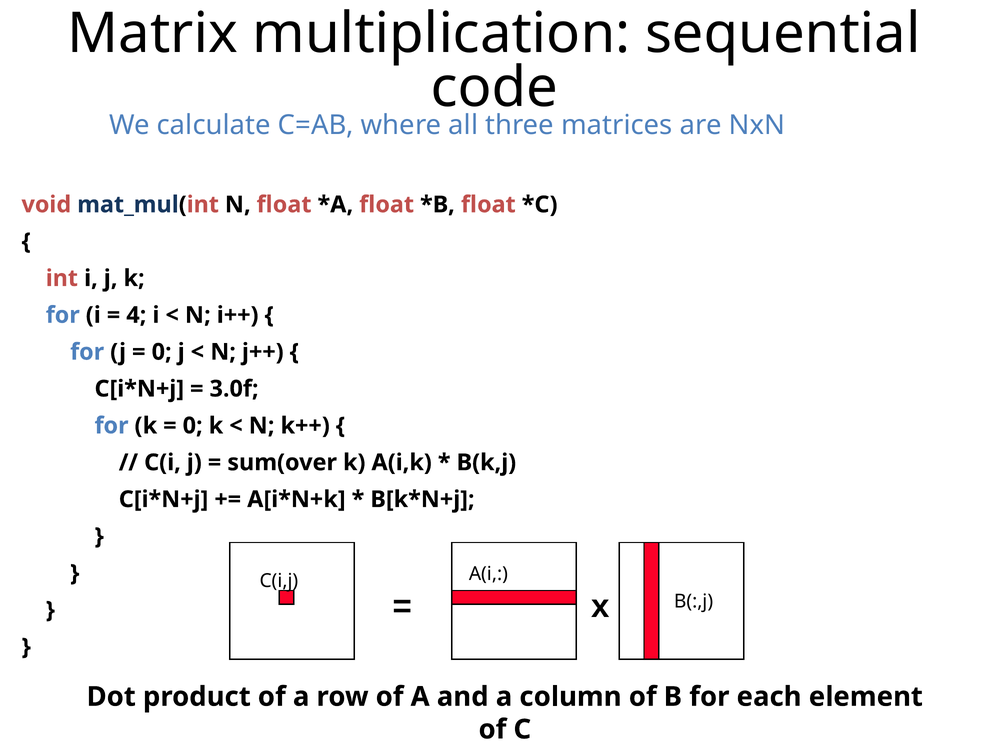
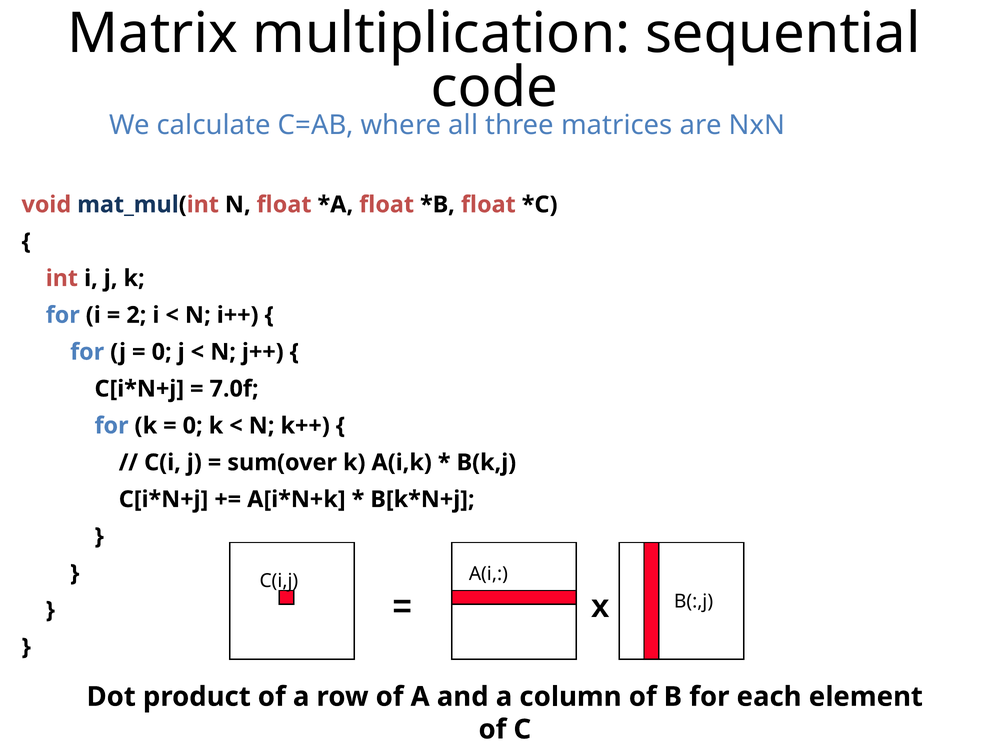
4: 4 -> 2
3.0f: 3.0f -> 7.0f
